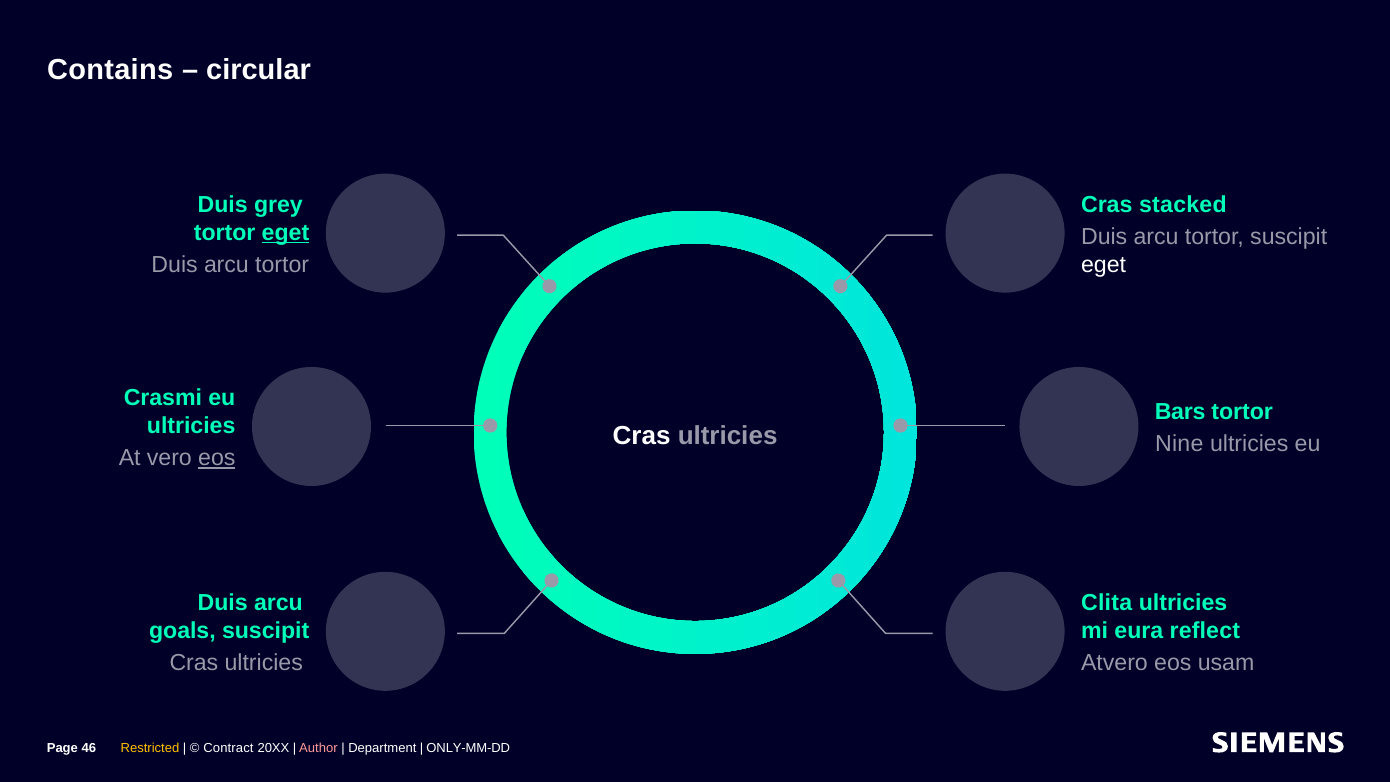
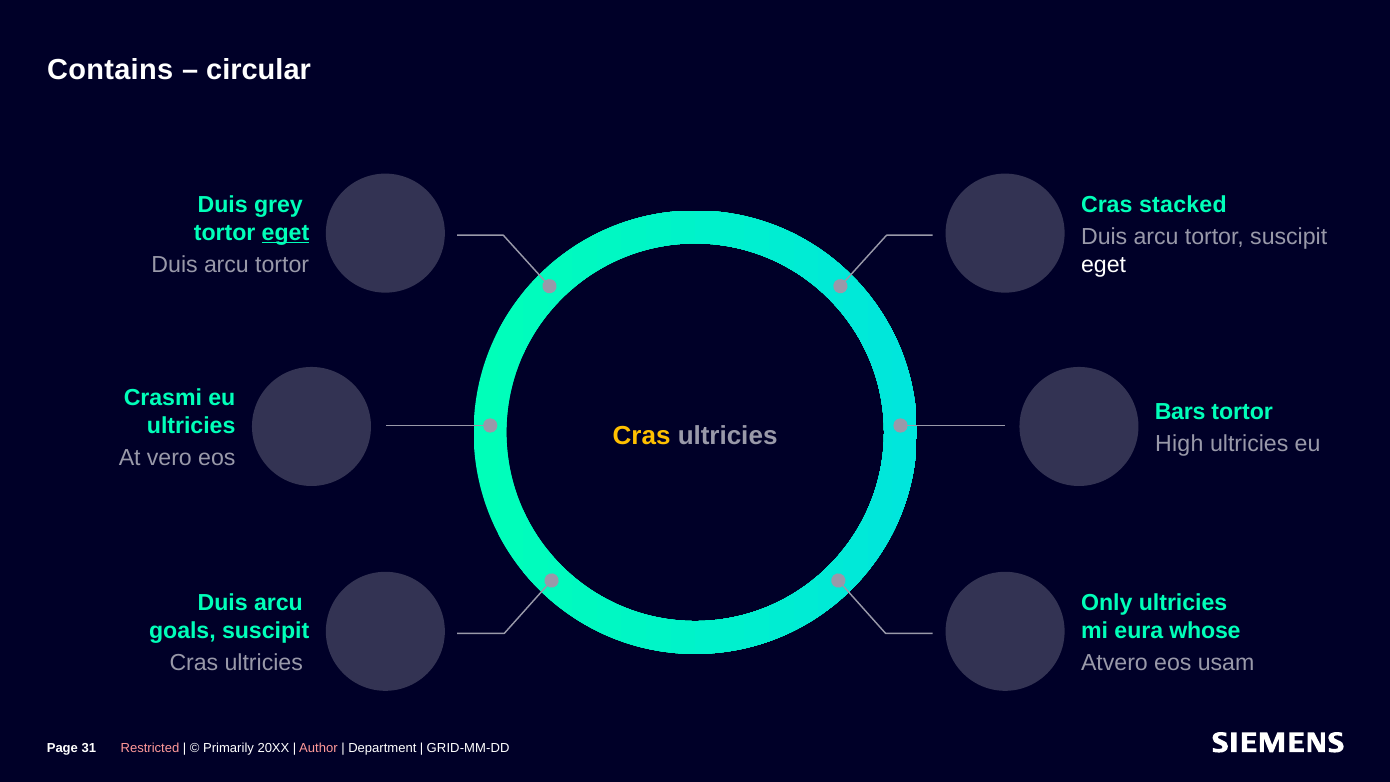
Cras at (642, 436) colour: white -> yellow
Nine: Nine -> High
eos at (217, 458) underline: present -> none
Clita: Clita -> Only
reflect: reflect -> whose
46: 46 -> 31
Restricted colour: yellow -> pink
Contract: Contract -> Primarily
ONLY-MM-DD: ONLY-MM-DD -> GRID-MM-DD
